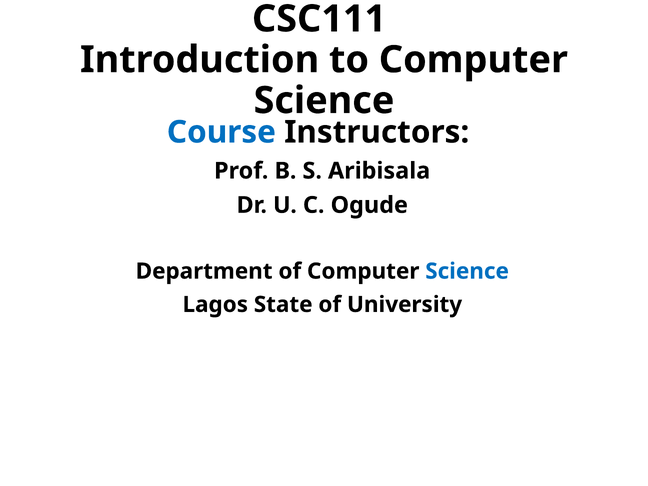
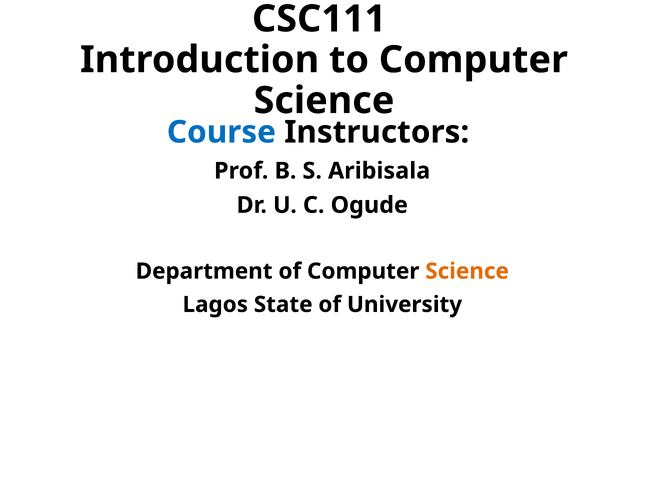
Science at (467, 271) colour: blue -> orange
